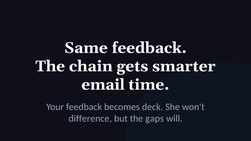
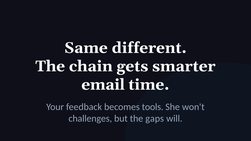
Same feedback: feedback -> different
deck: deck -> tools
difference: difference -> challenges
